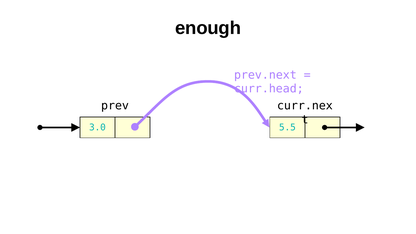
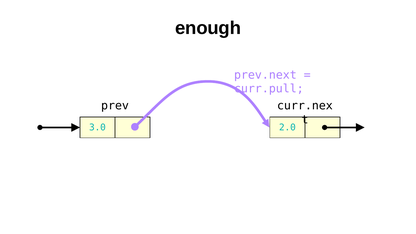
curr.head: curr.head -> curr.pull
5.5: 5.5 -> 2.0
